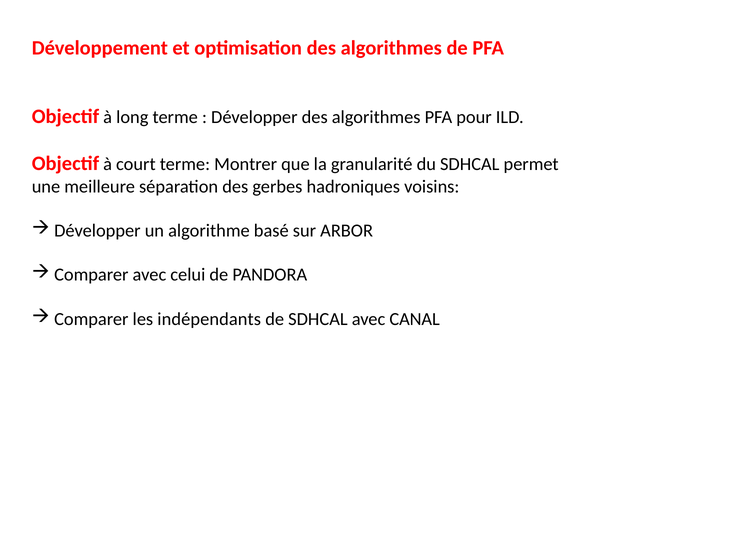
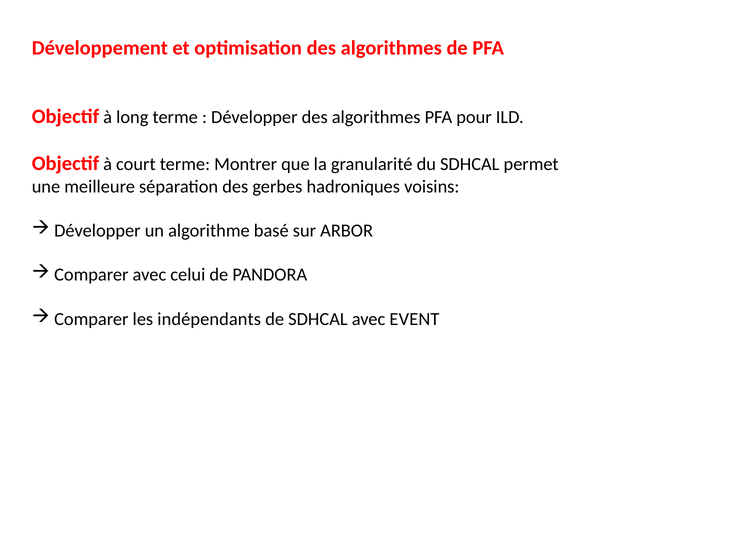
CANAL: CANAL -> EVENT
